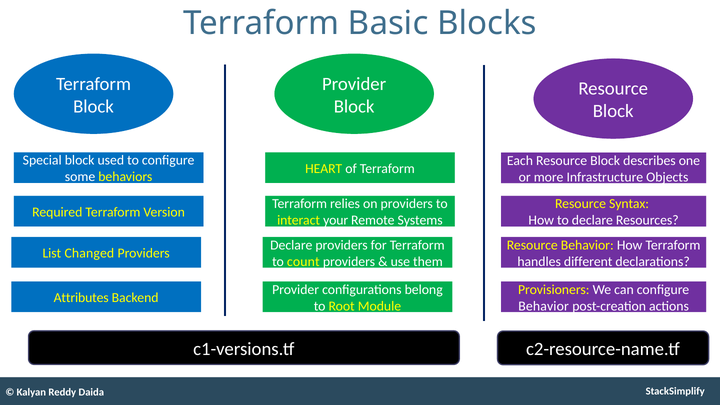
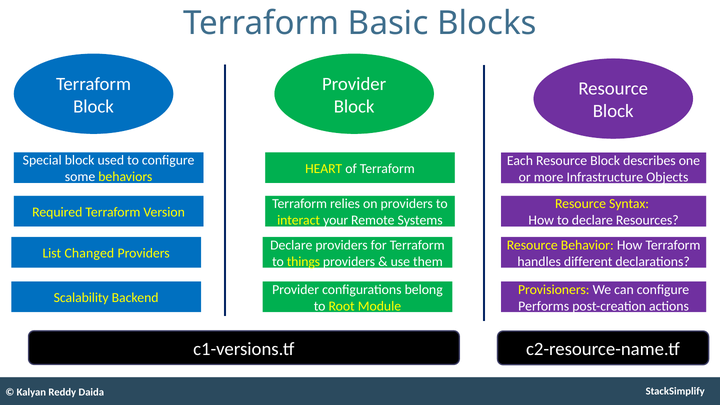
count: count -> things
Attributes: Attributes -> Scalability
Behavior at (544, 306): Behavior -> Performs
